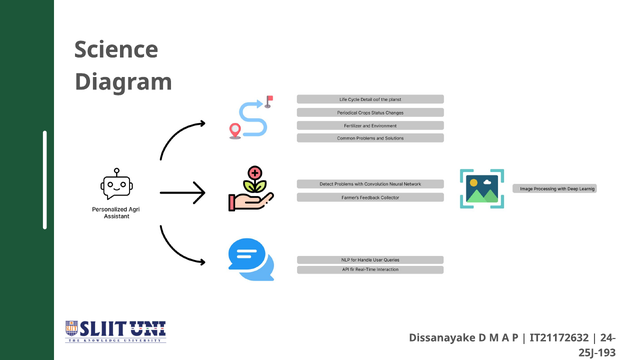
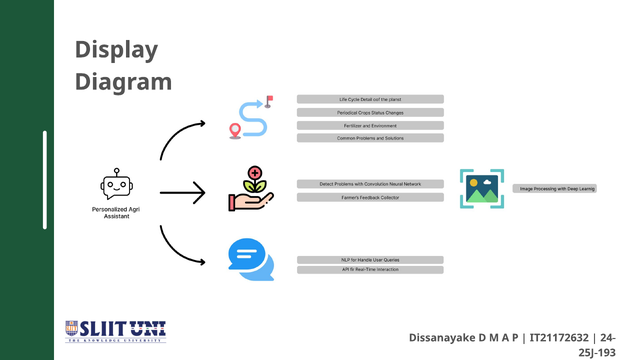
Science: Science -> Display
